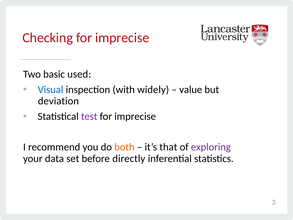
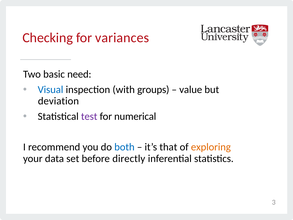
Checking for imprecise: imprecise -> variances
used: used -> need
widely: widely -> groups
imprecise at (135, 116): imprecise -> numerical
both colour: orange -> blue
exploring colour: purple -> orange
